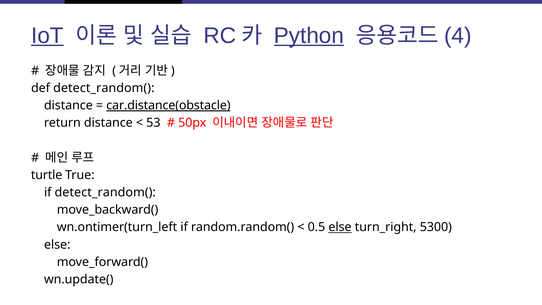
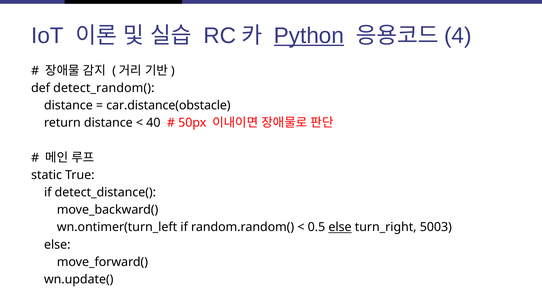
IoT underline: present -> none
car.distance(obstacle underline: present -> none
53: 53 -> 40
turtle: turtle -> static
if detect_random(: detect_random( -> detect_distance(
5300: 5300 -> 5003
